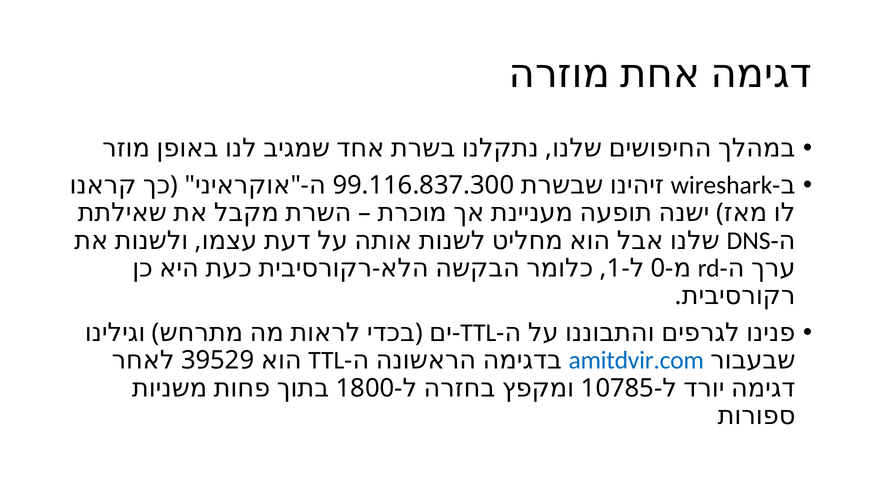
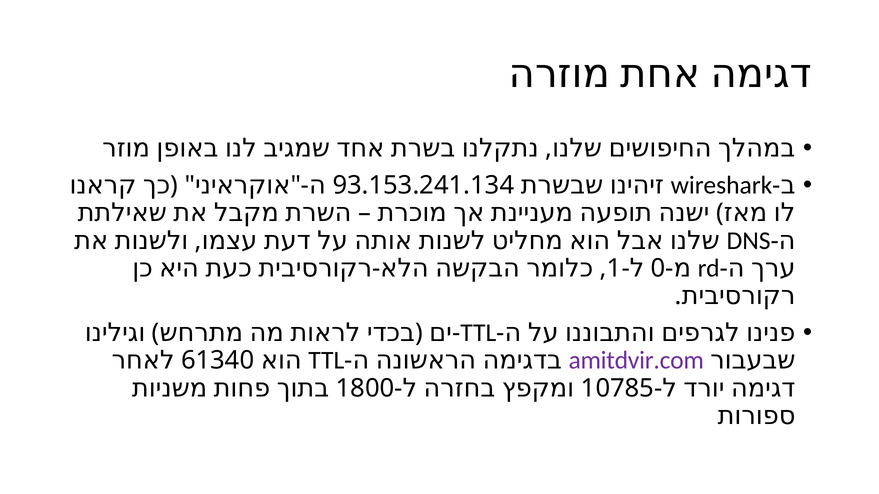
99.116.837.300: 99.116.837.300 -> 93.153.241.134
amitdvir.com colour: blue -> purple
39529: 39529 -> 61340
